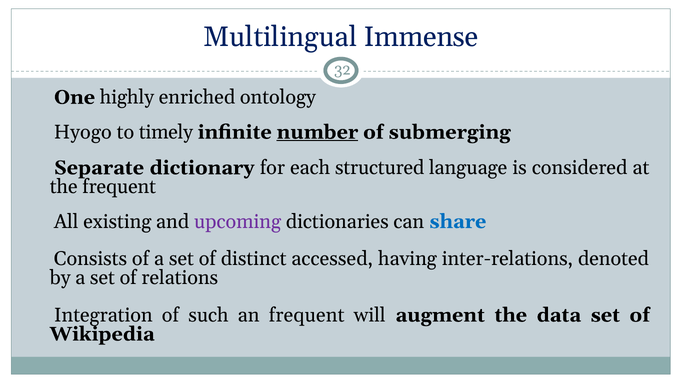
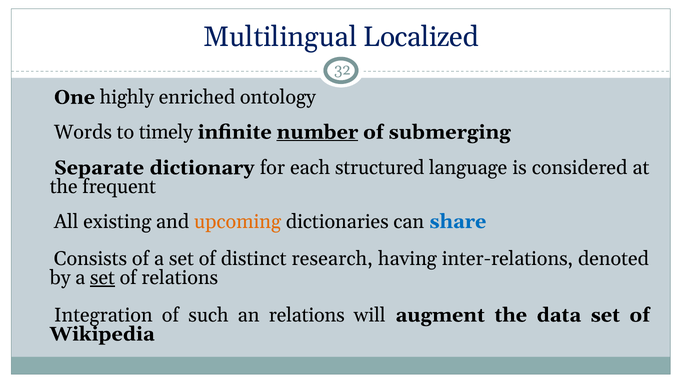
Immense: Immense -> Localized
Hyogo: Hyogo -> Words
upcoming colour: purple -> orange
accessed: accessed -> research
set at (102, 278) underline: none -> present
an frequent: frequent -> relations
